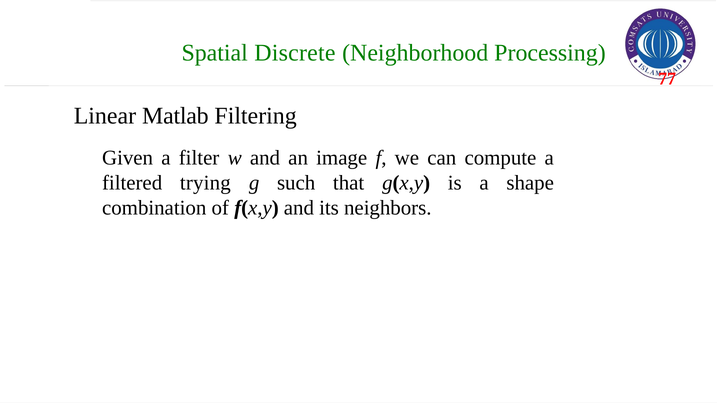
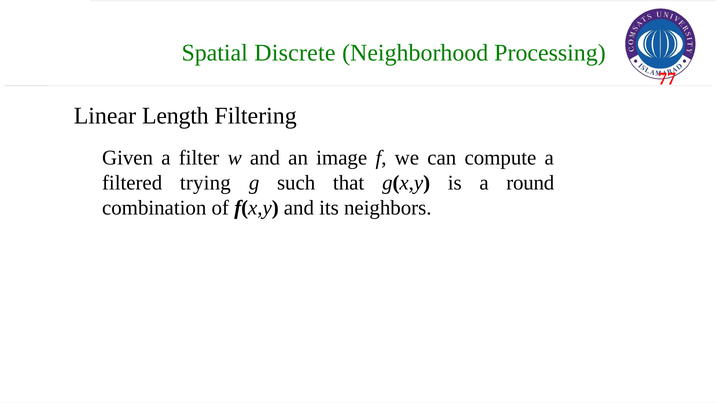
Matlab: Matlab -> Length
shape: shape -> round
